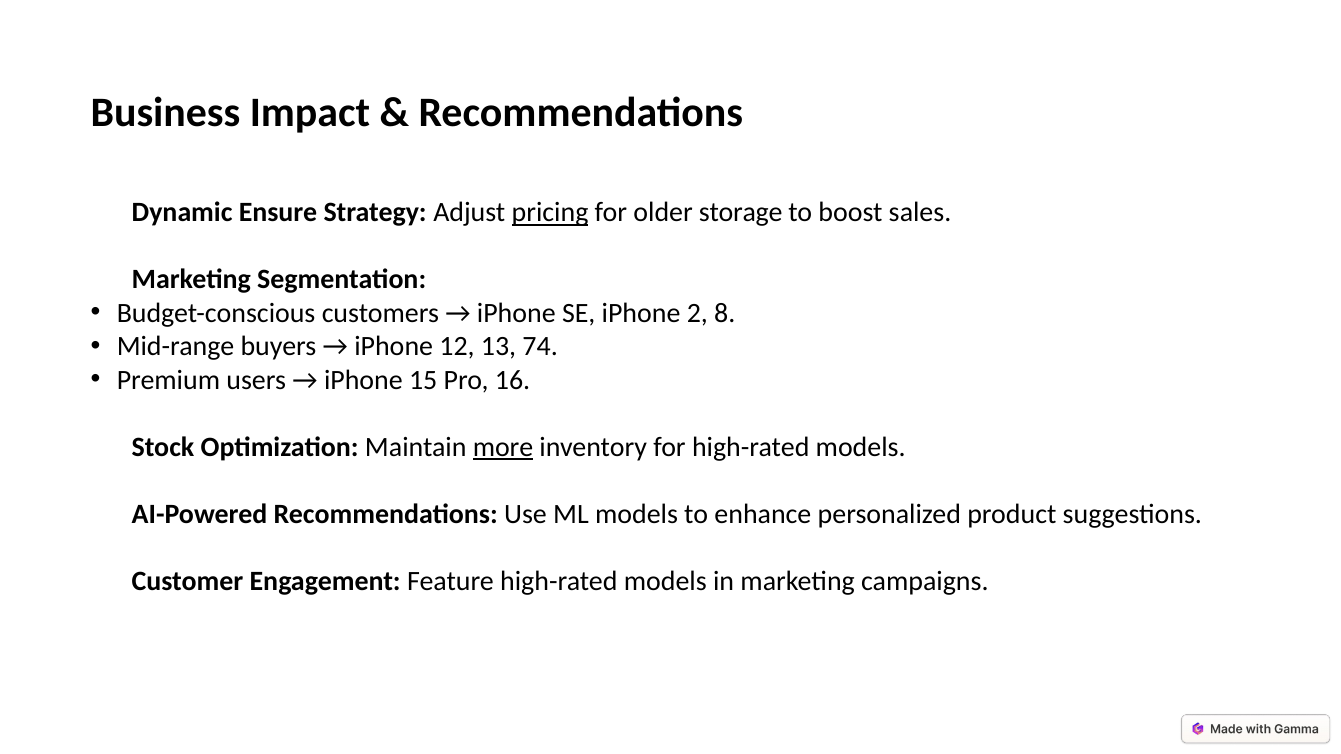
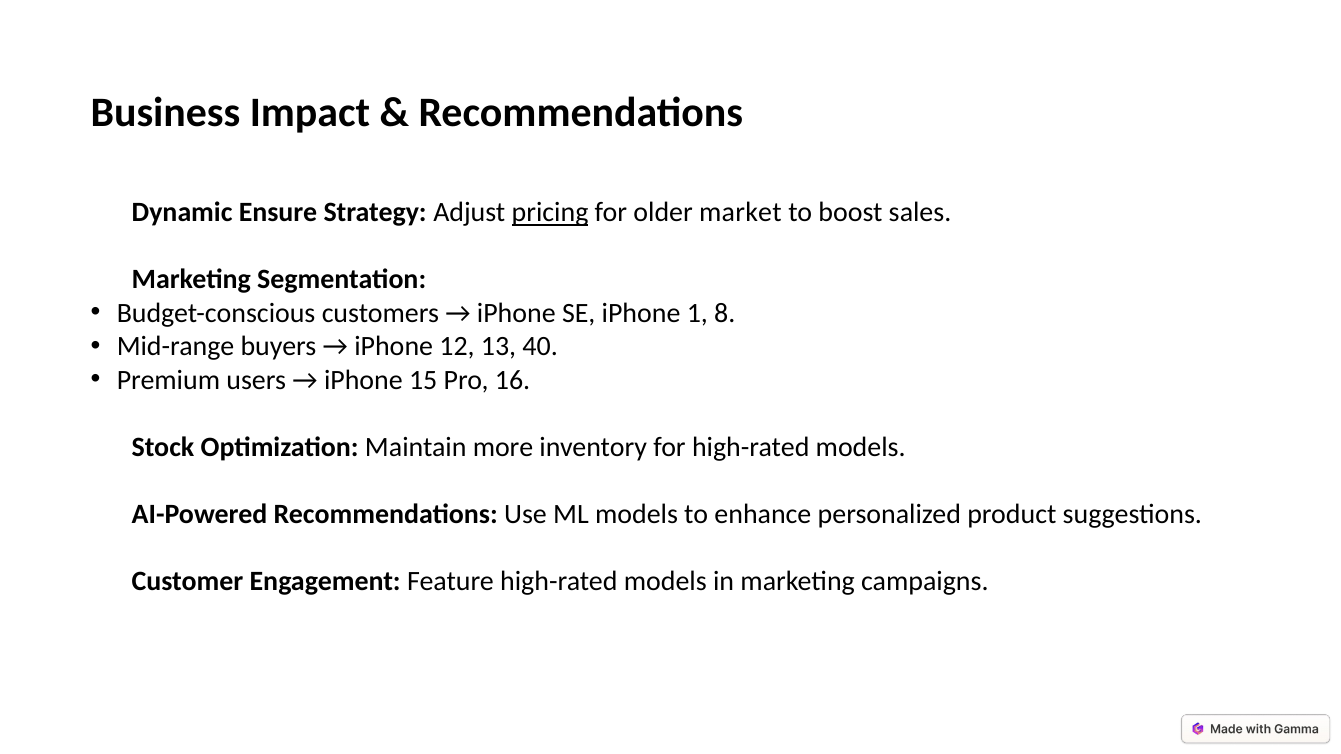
storage: storage -> market
2: 2 -> 1
74: 74 -> 40
more underline: present -> none
